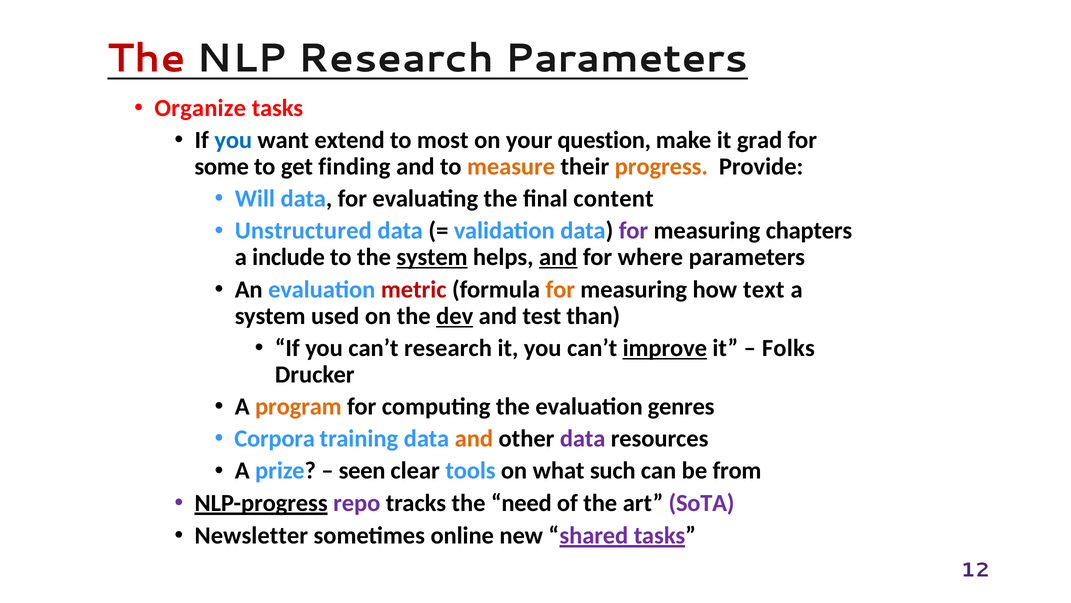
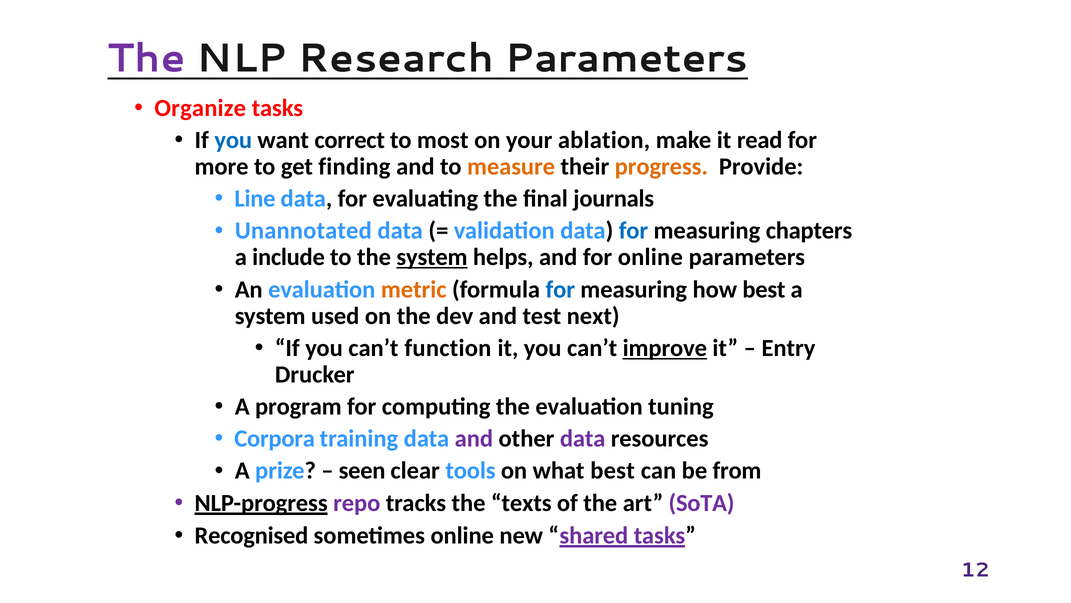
The at (146, 58) colour: red -> purple
extend: extend -> correct
question: question -> ablation
grad: grad -> read
some: some -> more
Will: Will -> Line
content: content -> journals
Unstructured: Unstructured -> Unannotated
for at (633, 231) colour: purple -> blue
and at (558, 257) underline: present -> none
for where: where -> online
metric colour: red -> orange
for at (560, 289) colour: orange -> blue
how text: text -> best
dev underline: present -> none
than: than -> next
can’t research: research -> function
Folks: Folks -> Entry
program colour: orange -> black
genres: genres -> tuning
and at (474, 438) colour: orange -> purple
what such: such -> best
need: need -> texts
Newsletter: Newsletter -> Recognised
